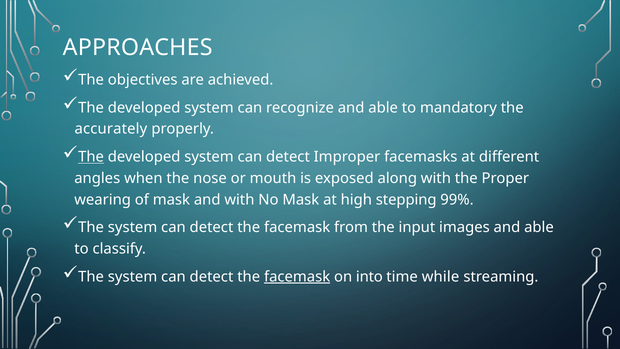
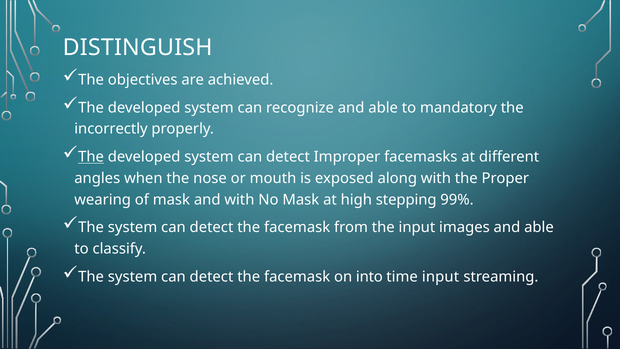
APPROACHES: APPROACHES -> DISTINGUISH
accurately: accurately -> incorrectly
facemask at (297, 277) underline: present -> none
time while: while -> input
